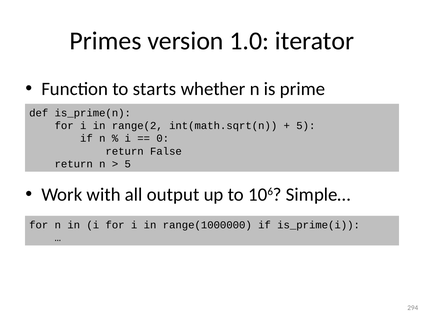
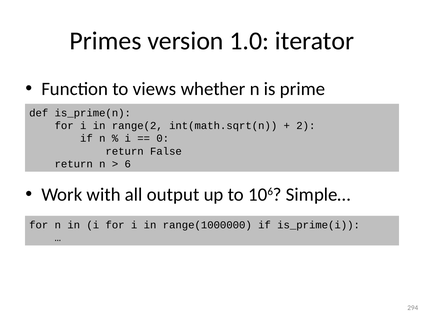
starts: starts -> views
5 at (306, 126): 5 -> 2
5 at (128, 164): 5 -> 6
